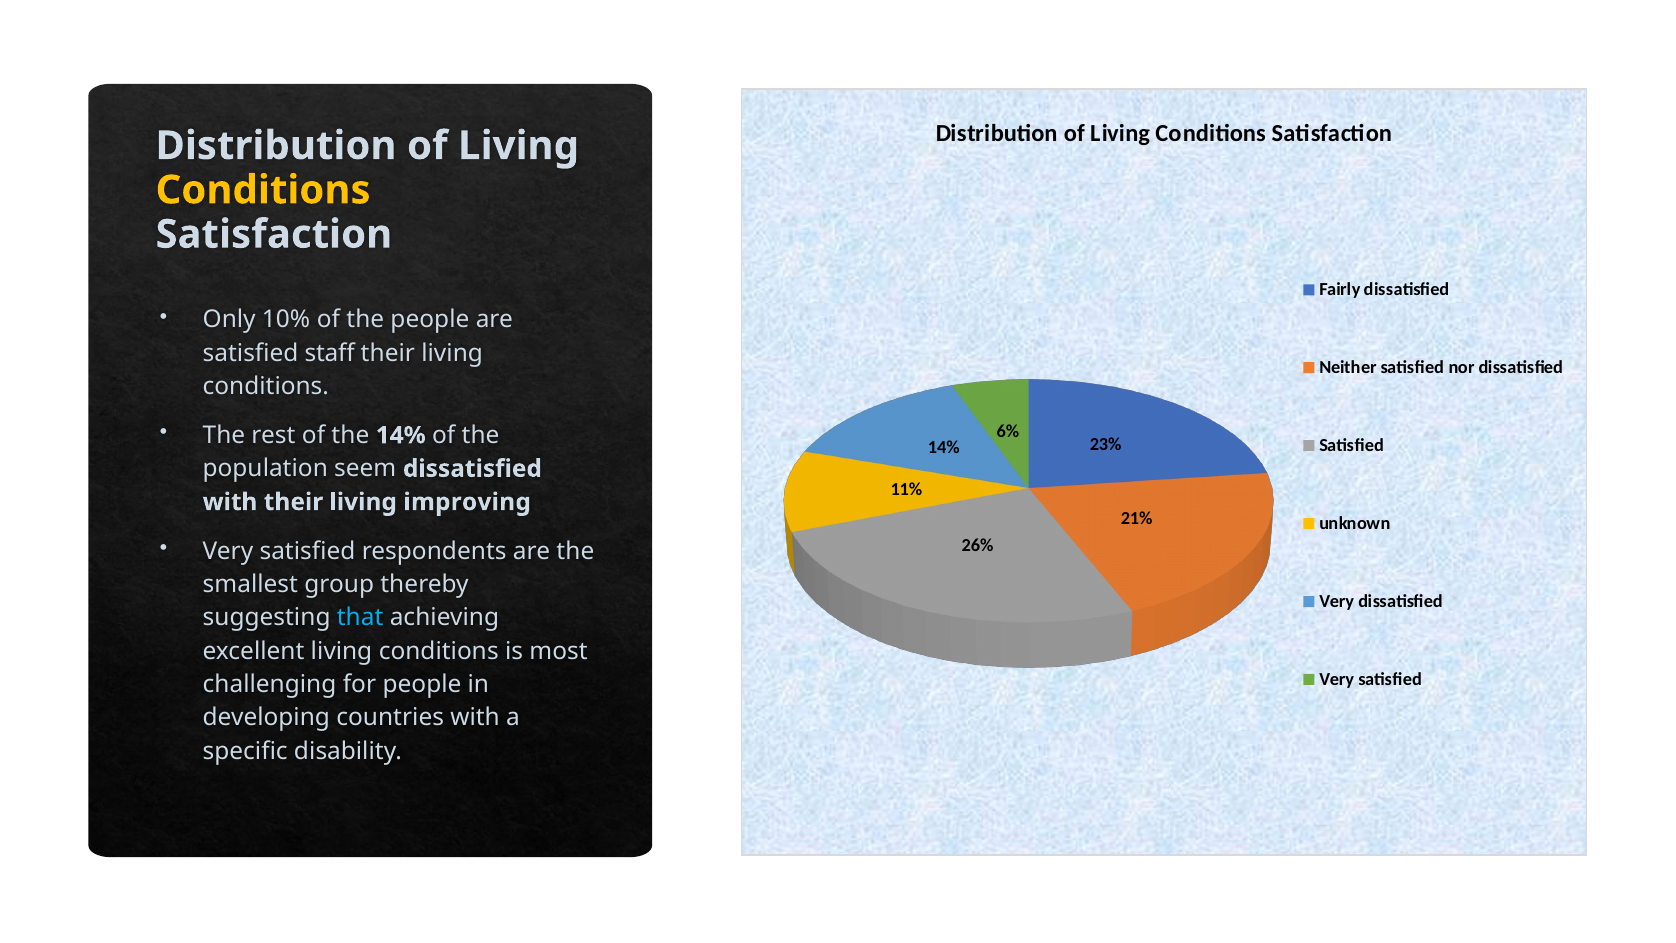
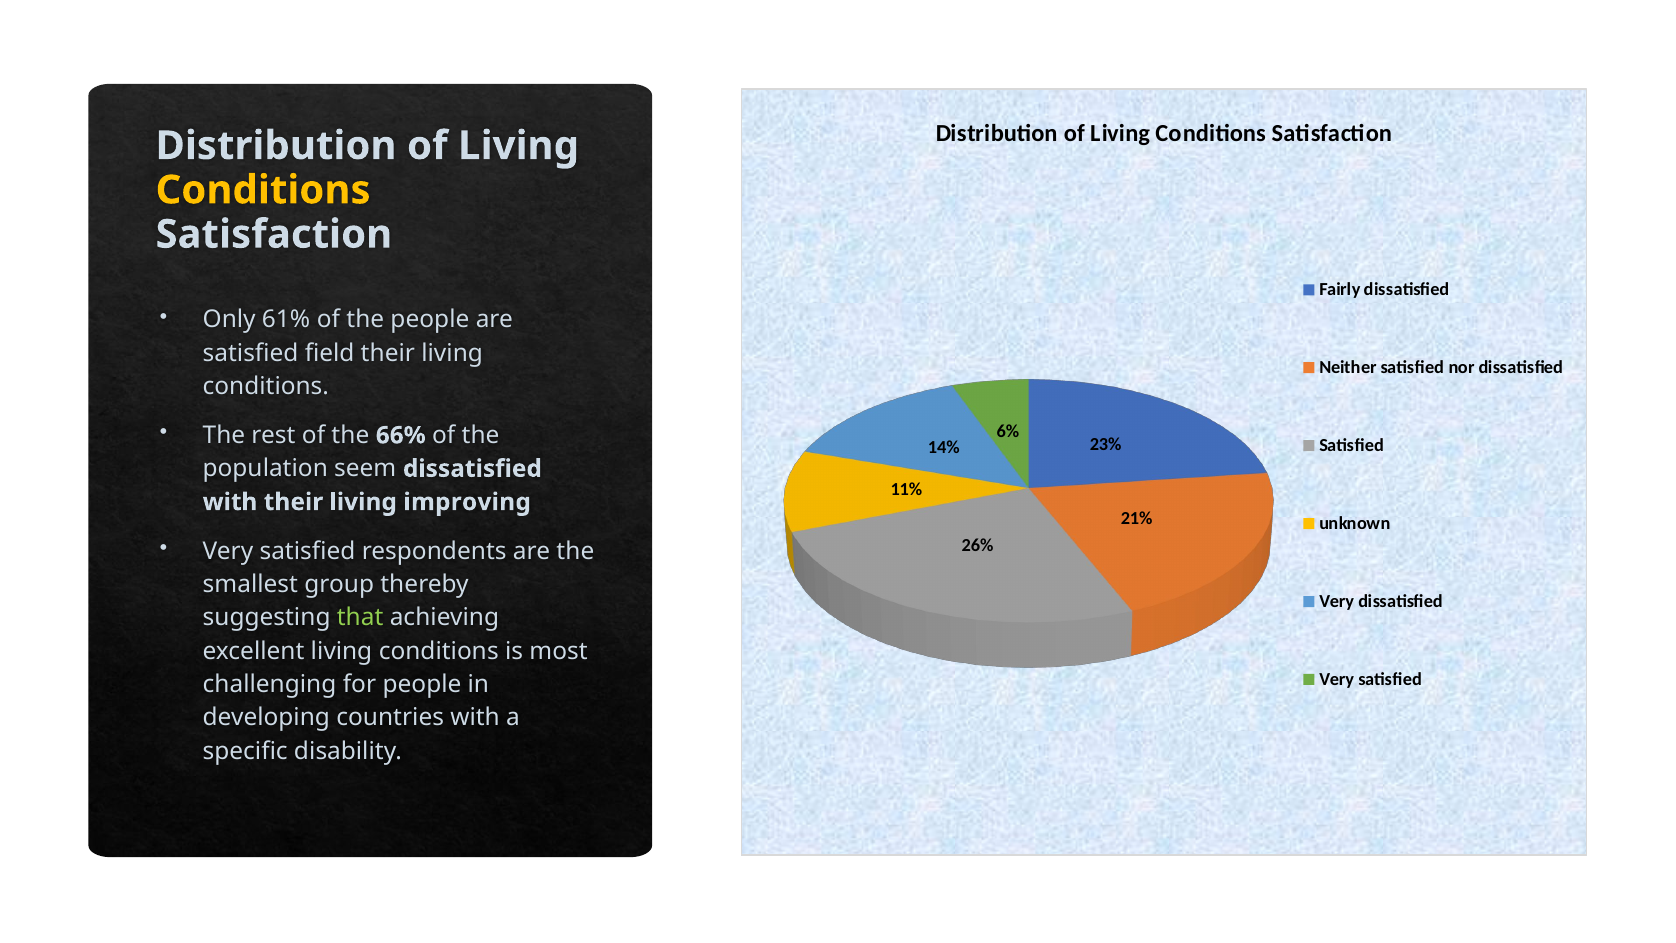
10%: 10% -> 61%
staff: staff -> field
the 14%: 14% -> 66%
that colour: light blue -> light green
